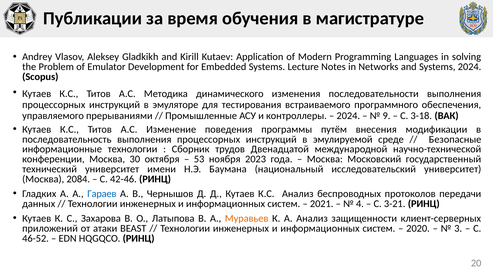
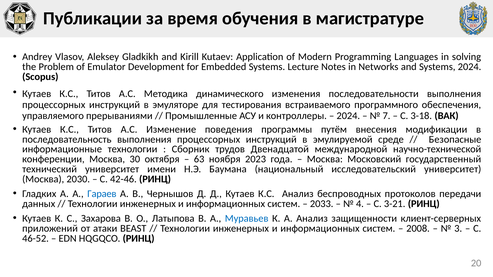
9: 9 -> 7
53: 53 -> 63
2084: 2084 -> 2030
2021: 2021 -> 2033
Муравьев colour: orange -> blue
2020: 2020 -> 2008
